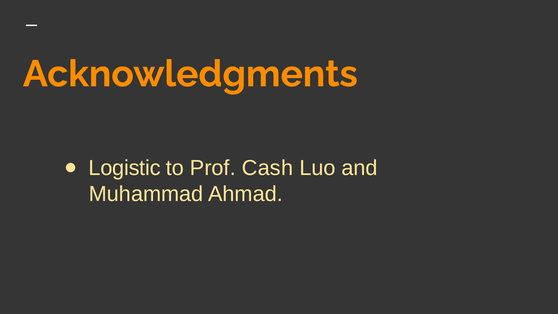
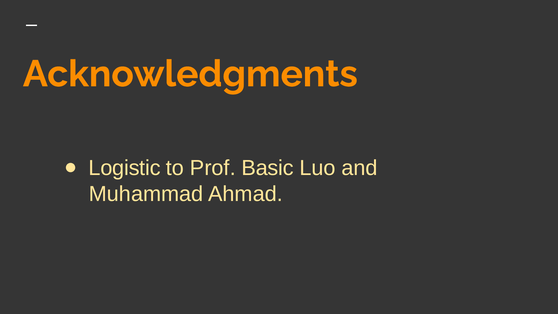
Cash: Cash -> Basic
